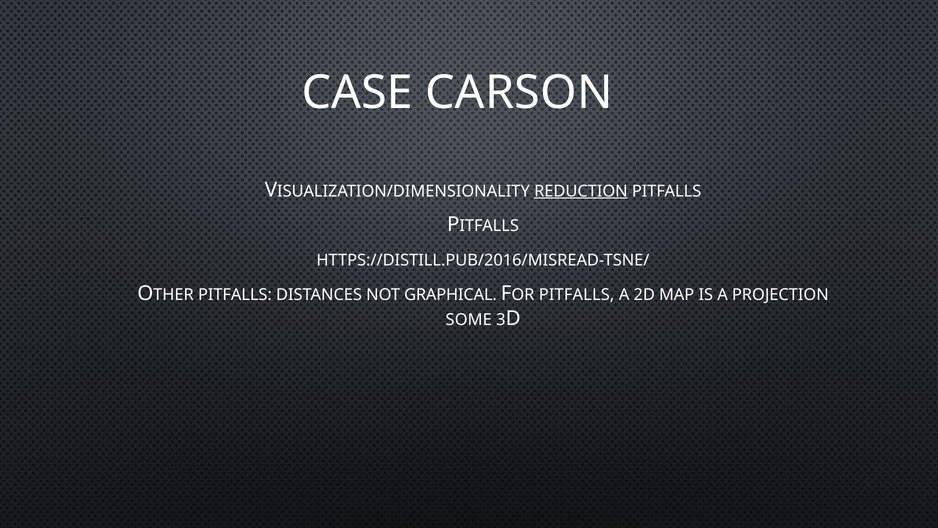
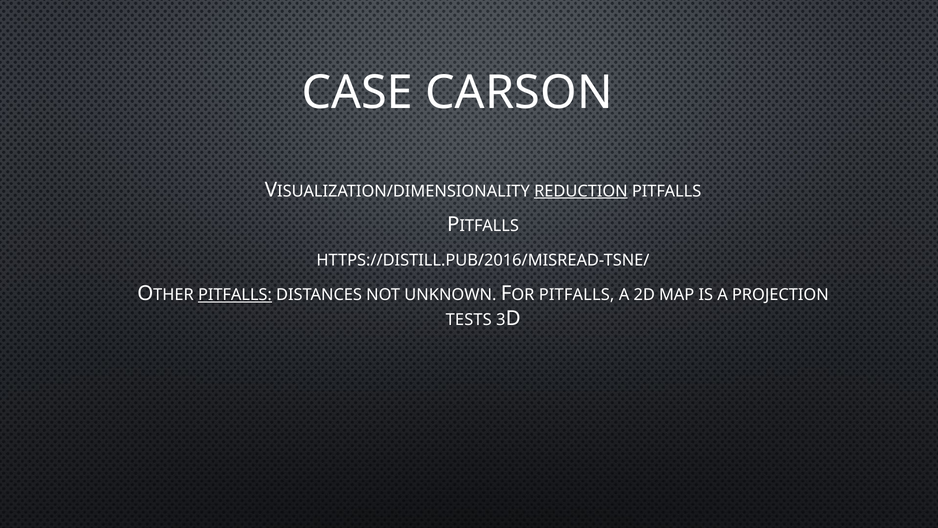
PITFALLS at (235, 295) underline: none -> present
GRAPHICAL: GRAPHICAL -> UNKNOWN
SOME: SOME -> TESTS
